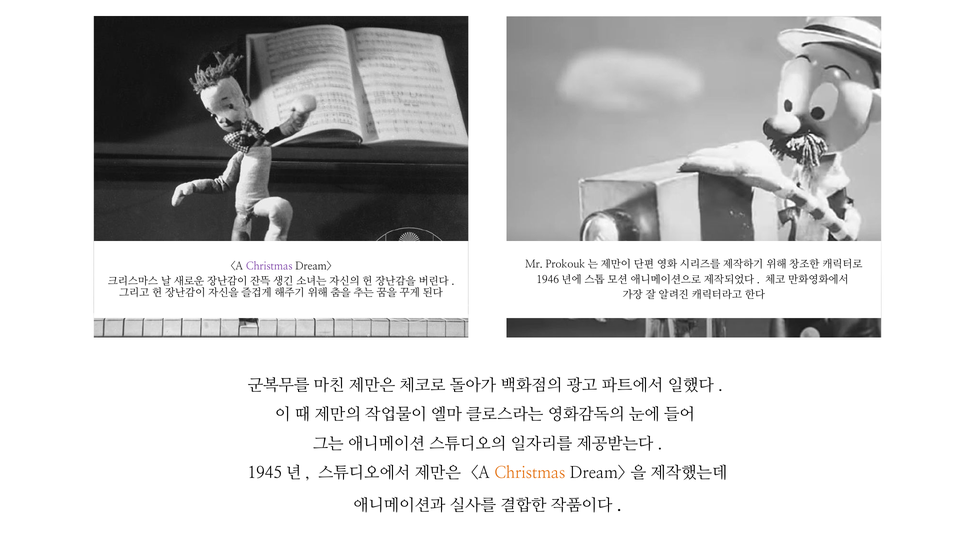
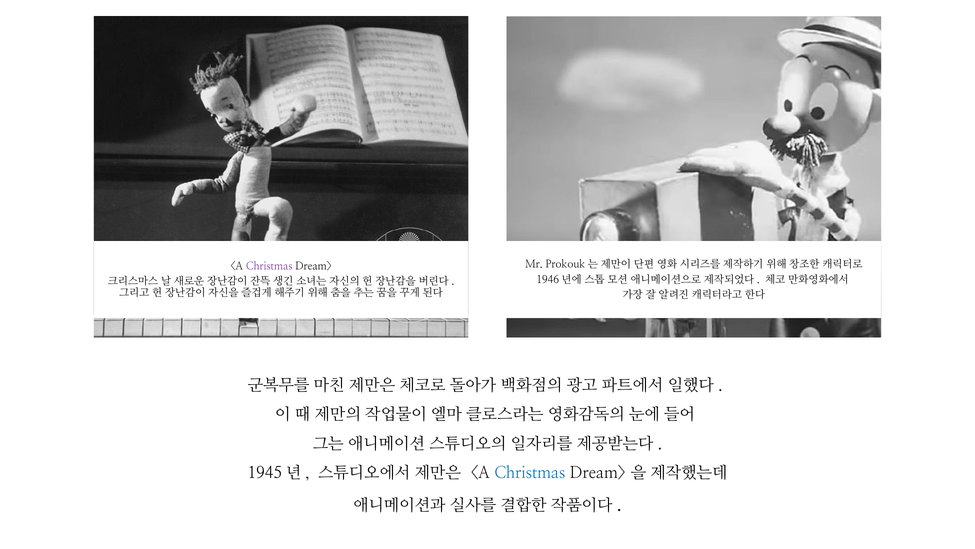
Christmas at (530, 473) colour: orange -> blue
